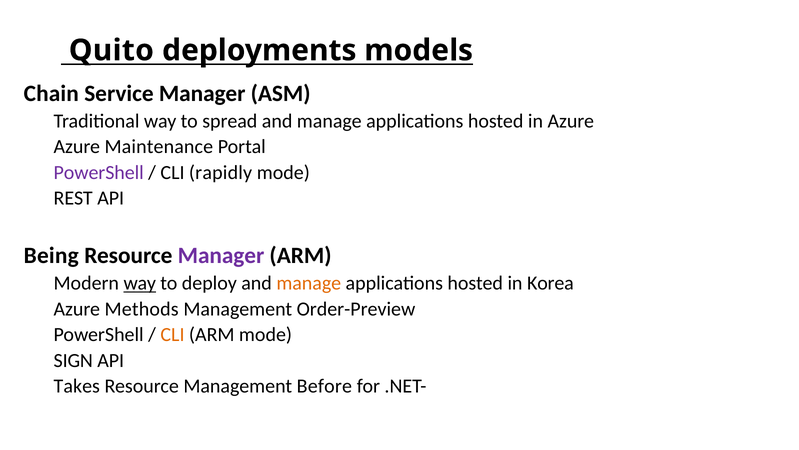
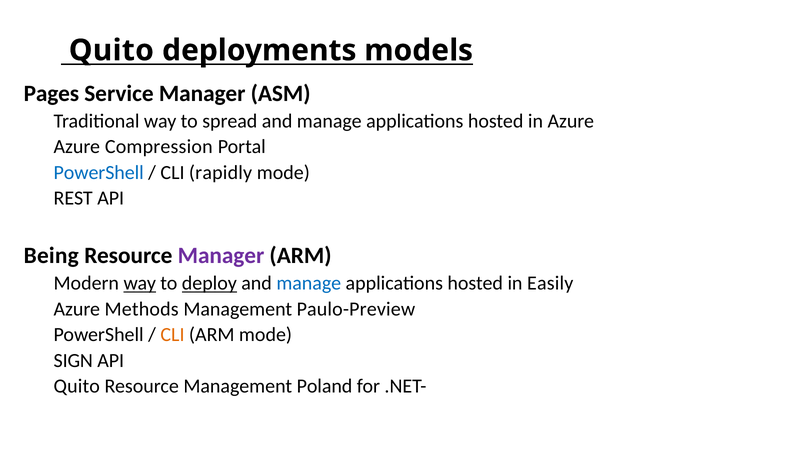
Chain: Chain -> Pages
Maintenance: Maintenance -> Compression
PowerShell at (99, 172) colour: purple -> blue
deploy underline: none -> present
manage at (309, 283) colour: orange -> blue
Korea: Korea -> Easily
Order-Preview: Order-Preview -> Paulo-Preview
Takes at (77, 386): Takes -> Quito
Before: Before -> Poland
